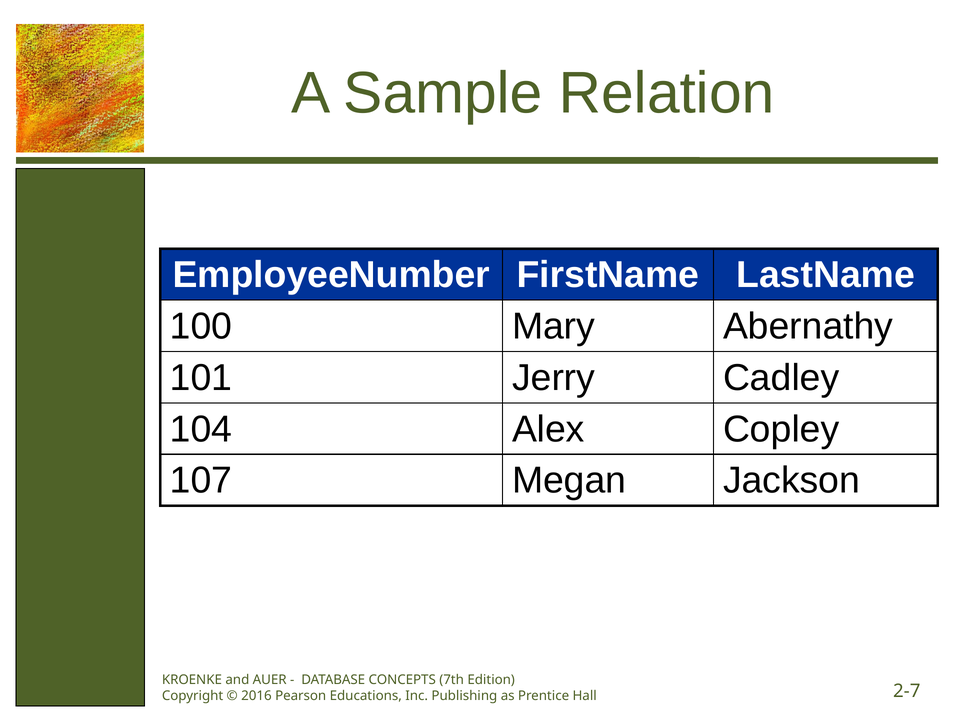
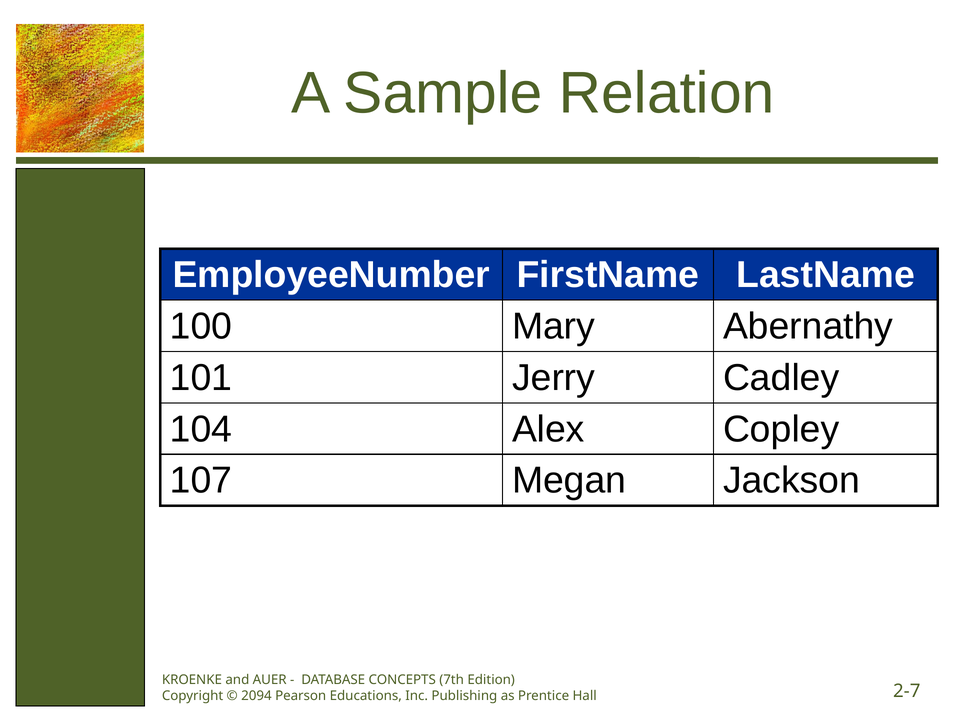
2016: 2016 -> 2094
